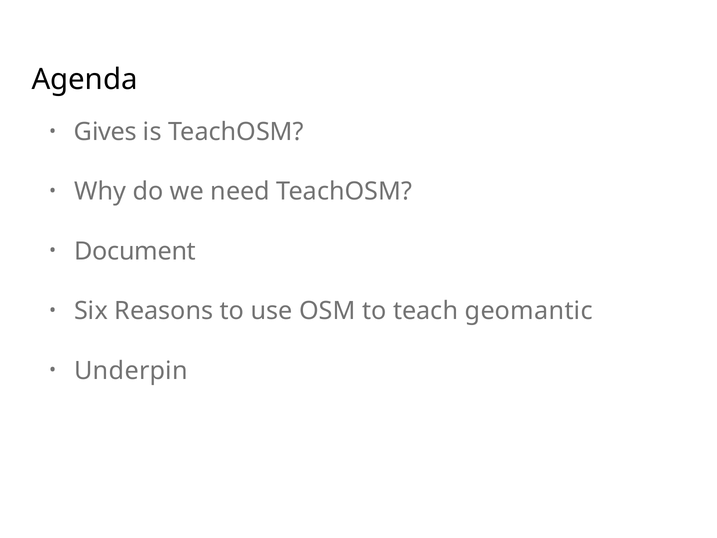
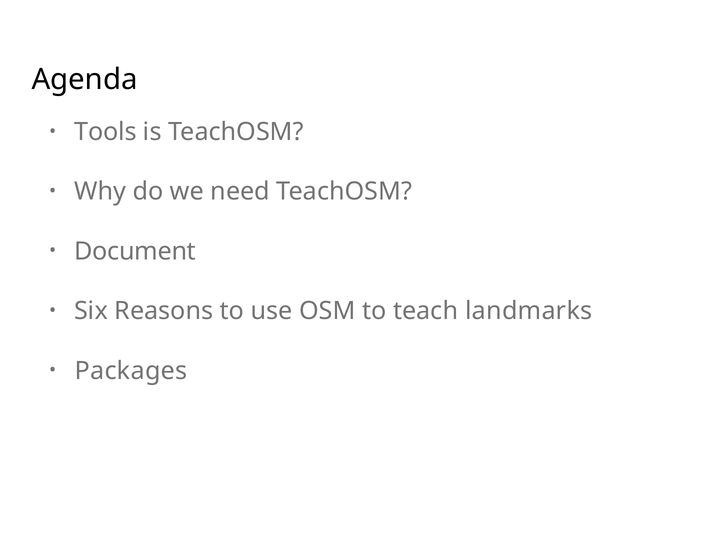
Gives: Gives -> Tools
geomantic: geomantic -> landmarks
Underpin: Underpin -> Packages
